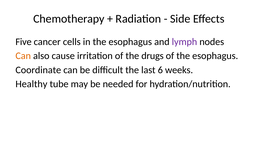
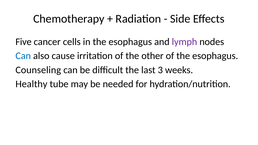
Can at (23, 56) colour: orange -> blue
drugs: drugs -> other
Coordinate: Coordinate -> Counseling
6: 6 -> 3
